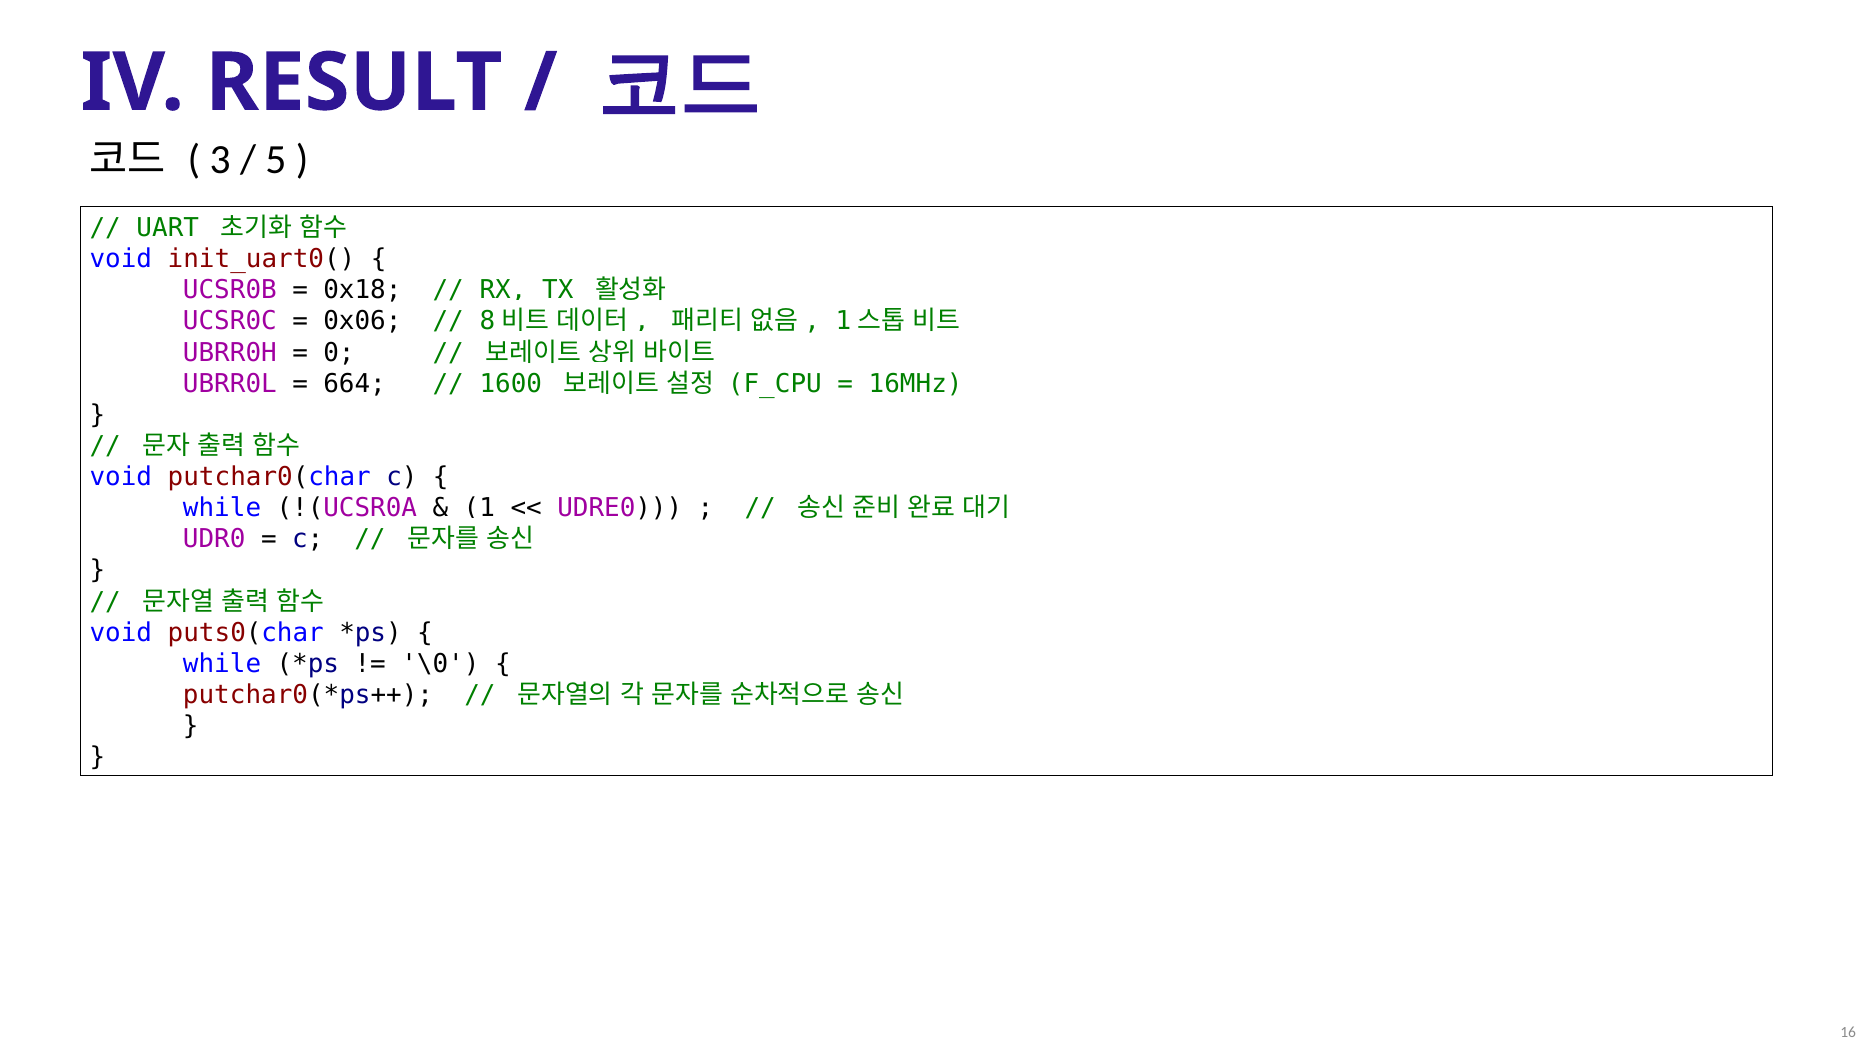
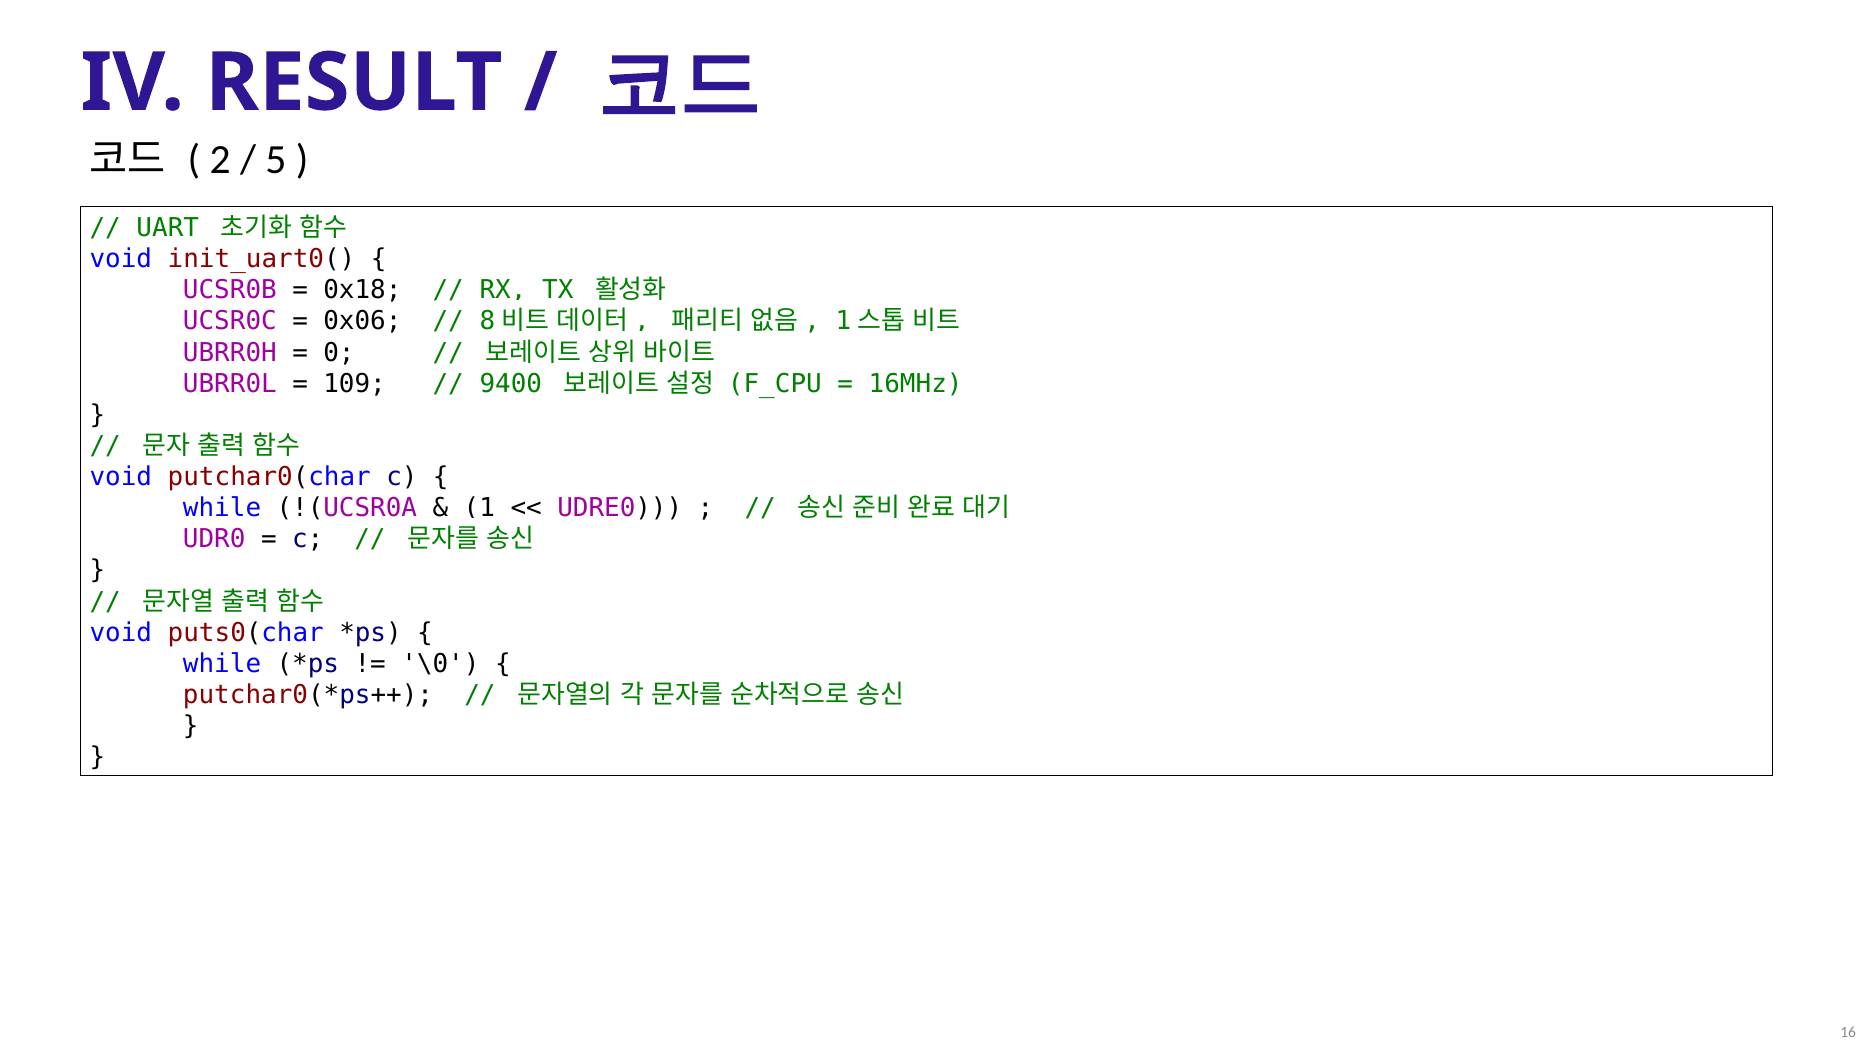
3: 3 -> 2
664: 664 -> 109
1600: 1600 -> 9400
